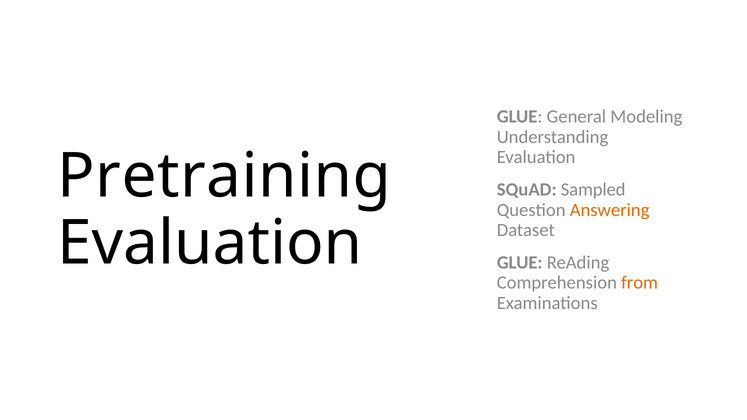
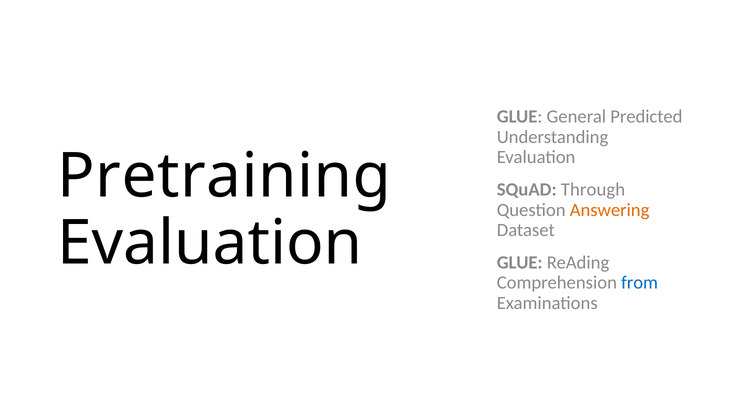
Modeling: Modeling -> Predicted
Sampled: Sampled -> Through
from colour: orange -> blue
